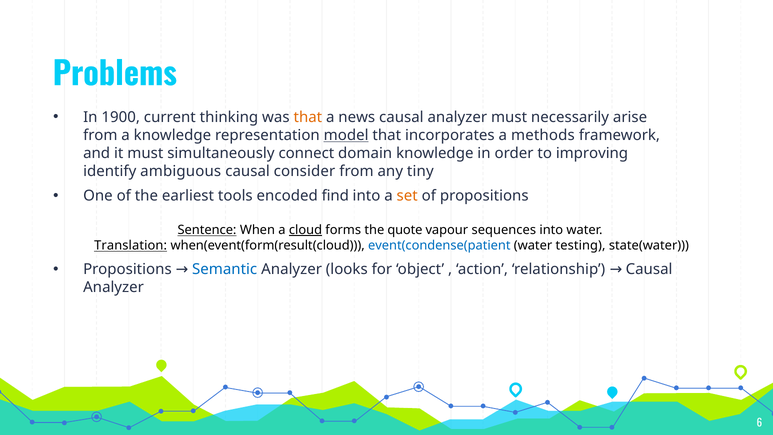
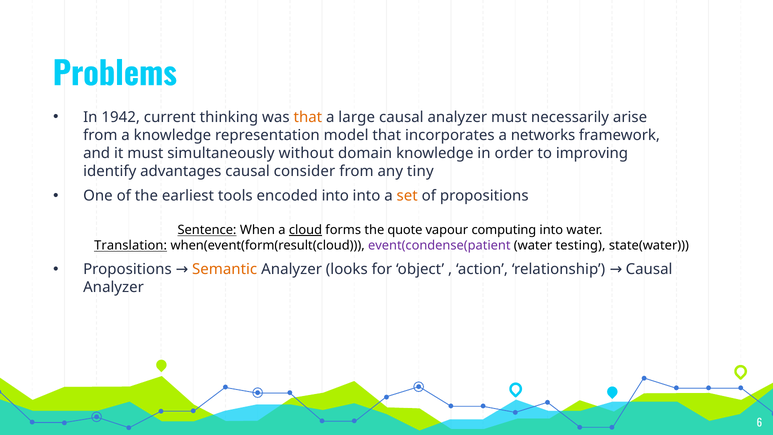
1900: 1900 -> 1942
news: news -> large
model underline: present -> none
methods: methods -> networks
connect: connect -> without
ambiguous: ambiguous -> advantages
encoded find: find -> into
sequences: sequences -> computing
event(condense(patient colour: blue -> purple
Semantic colour: blue -> orange
